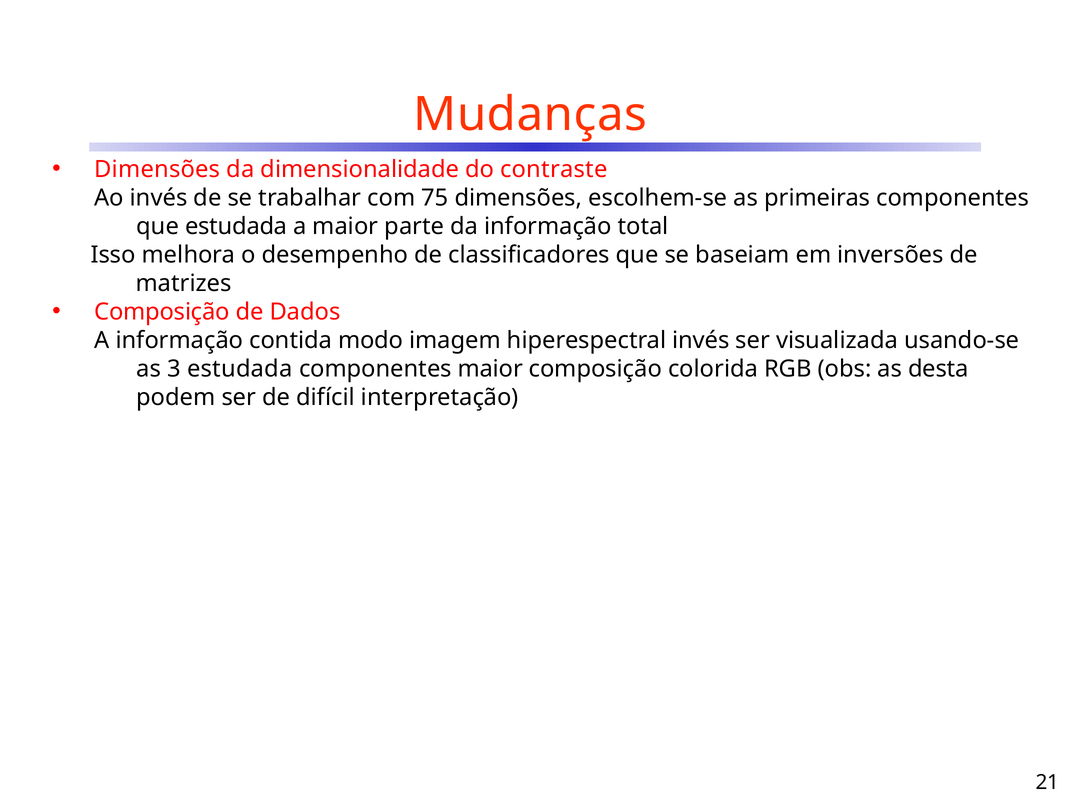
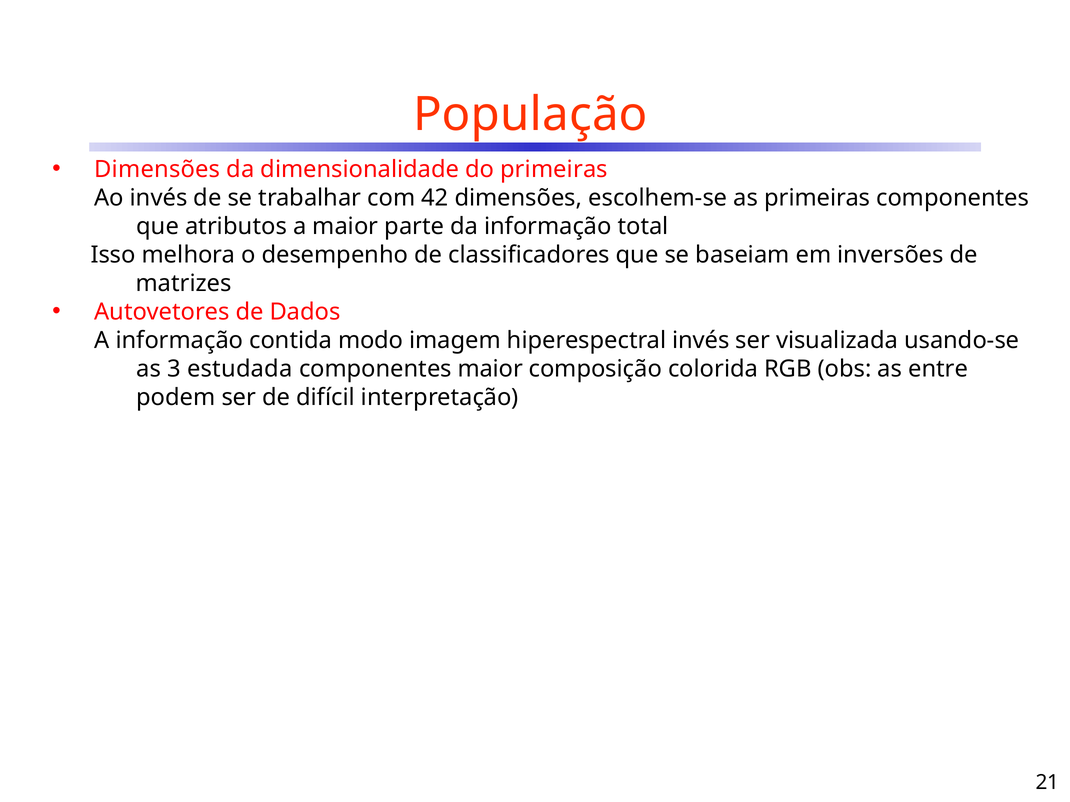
Mudanças: Mudanças -> População
do contraste: contraste -> primeiras
75: 75 -> 42
que estudada: estudada -> atributos
Composição at (162, 312): Composição -> Autovetores
desta: desta -> entre
